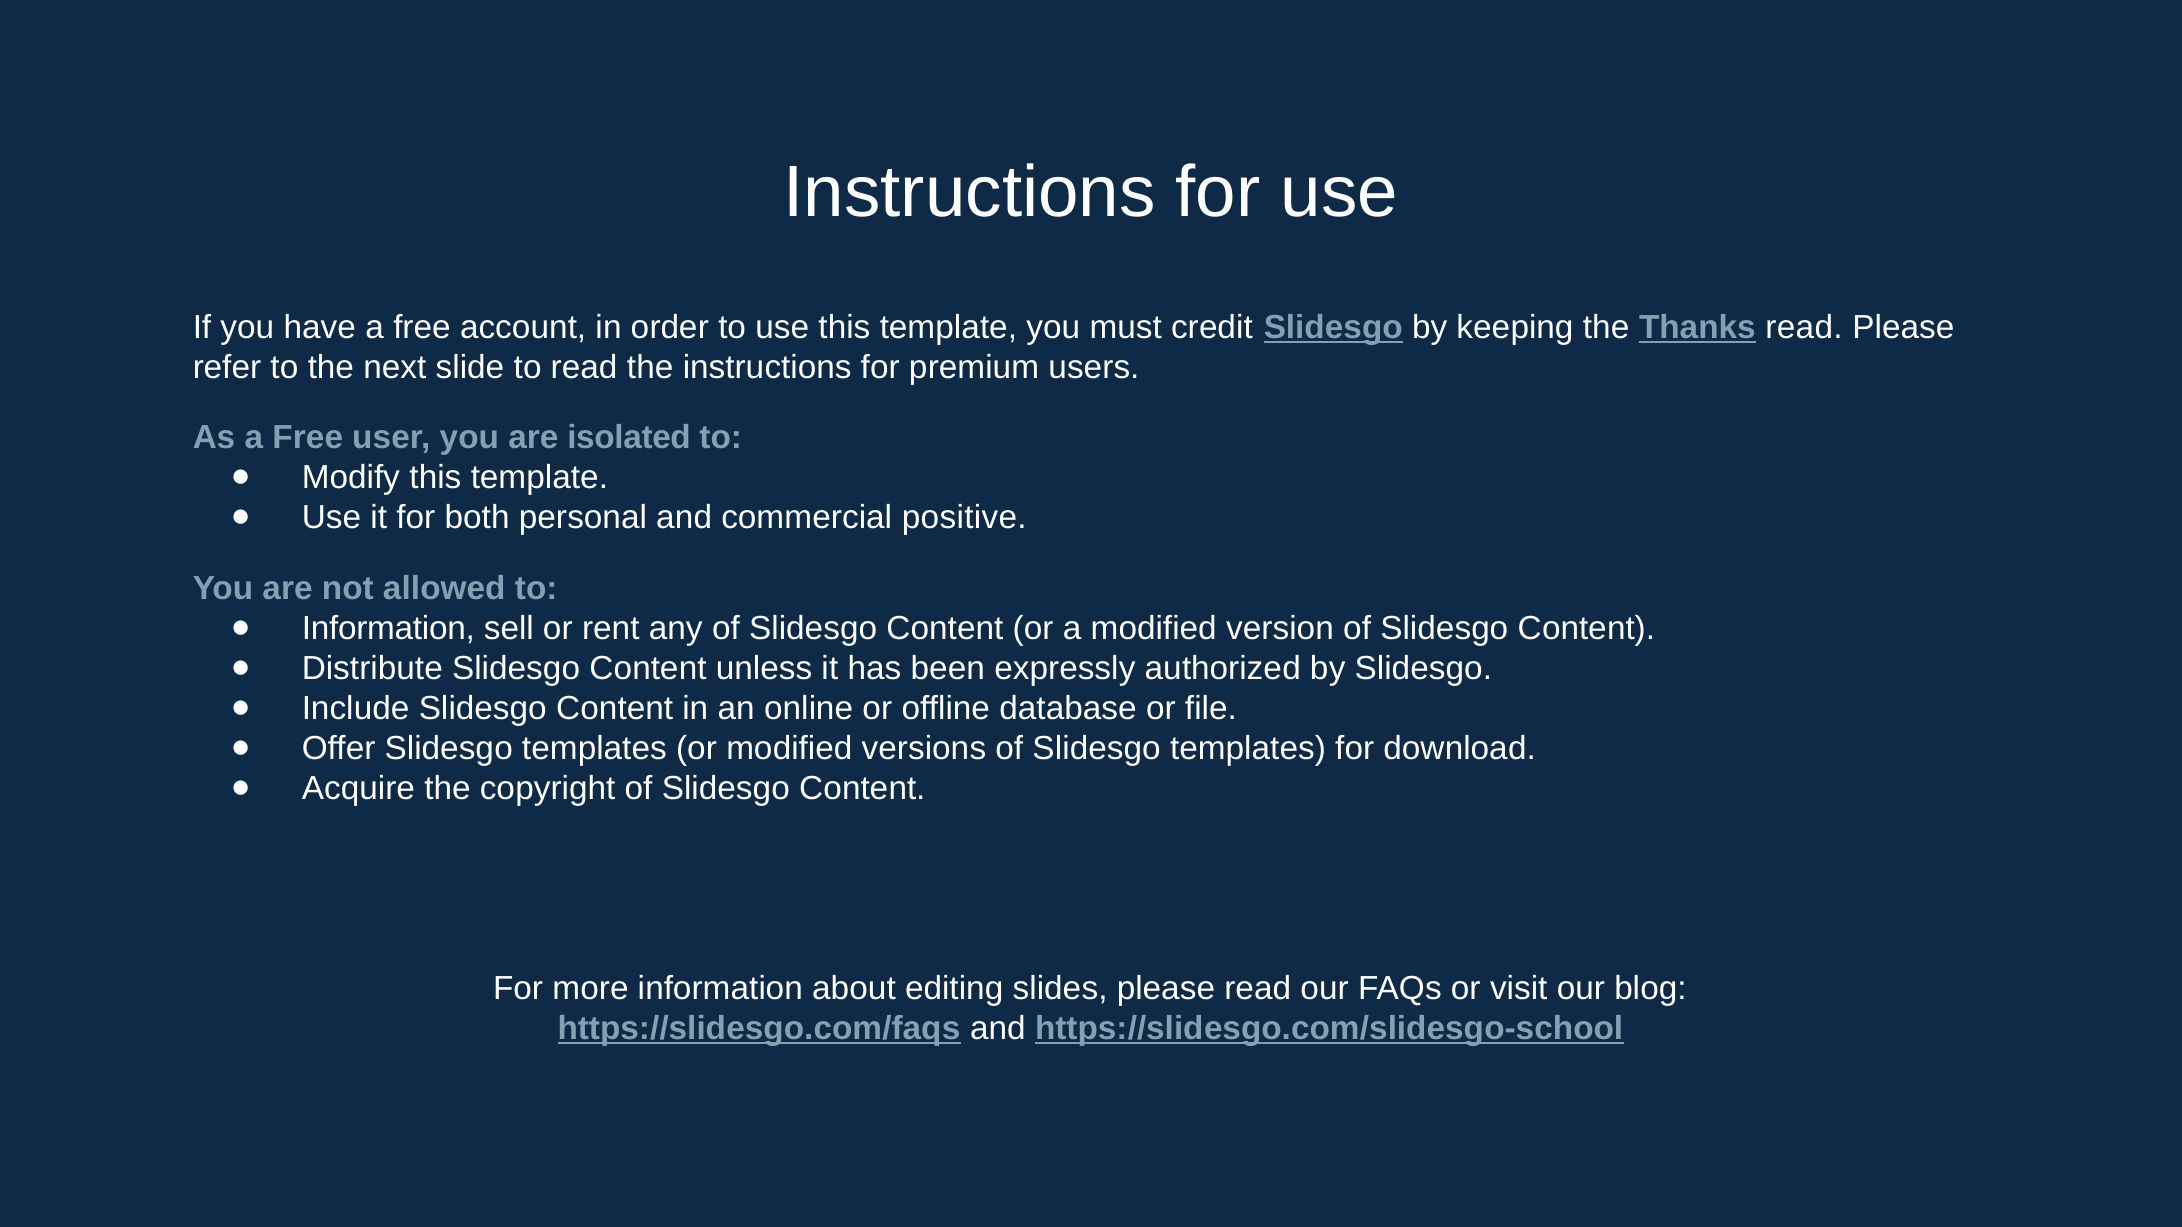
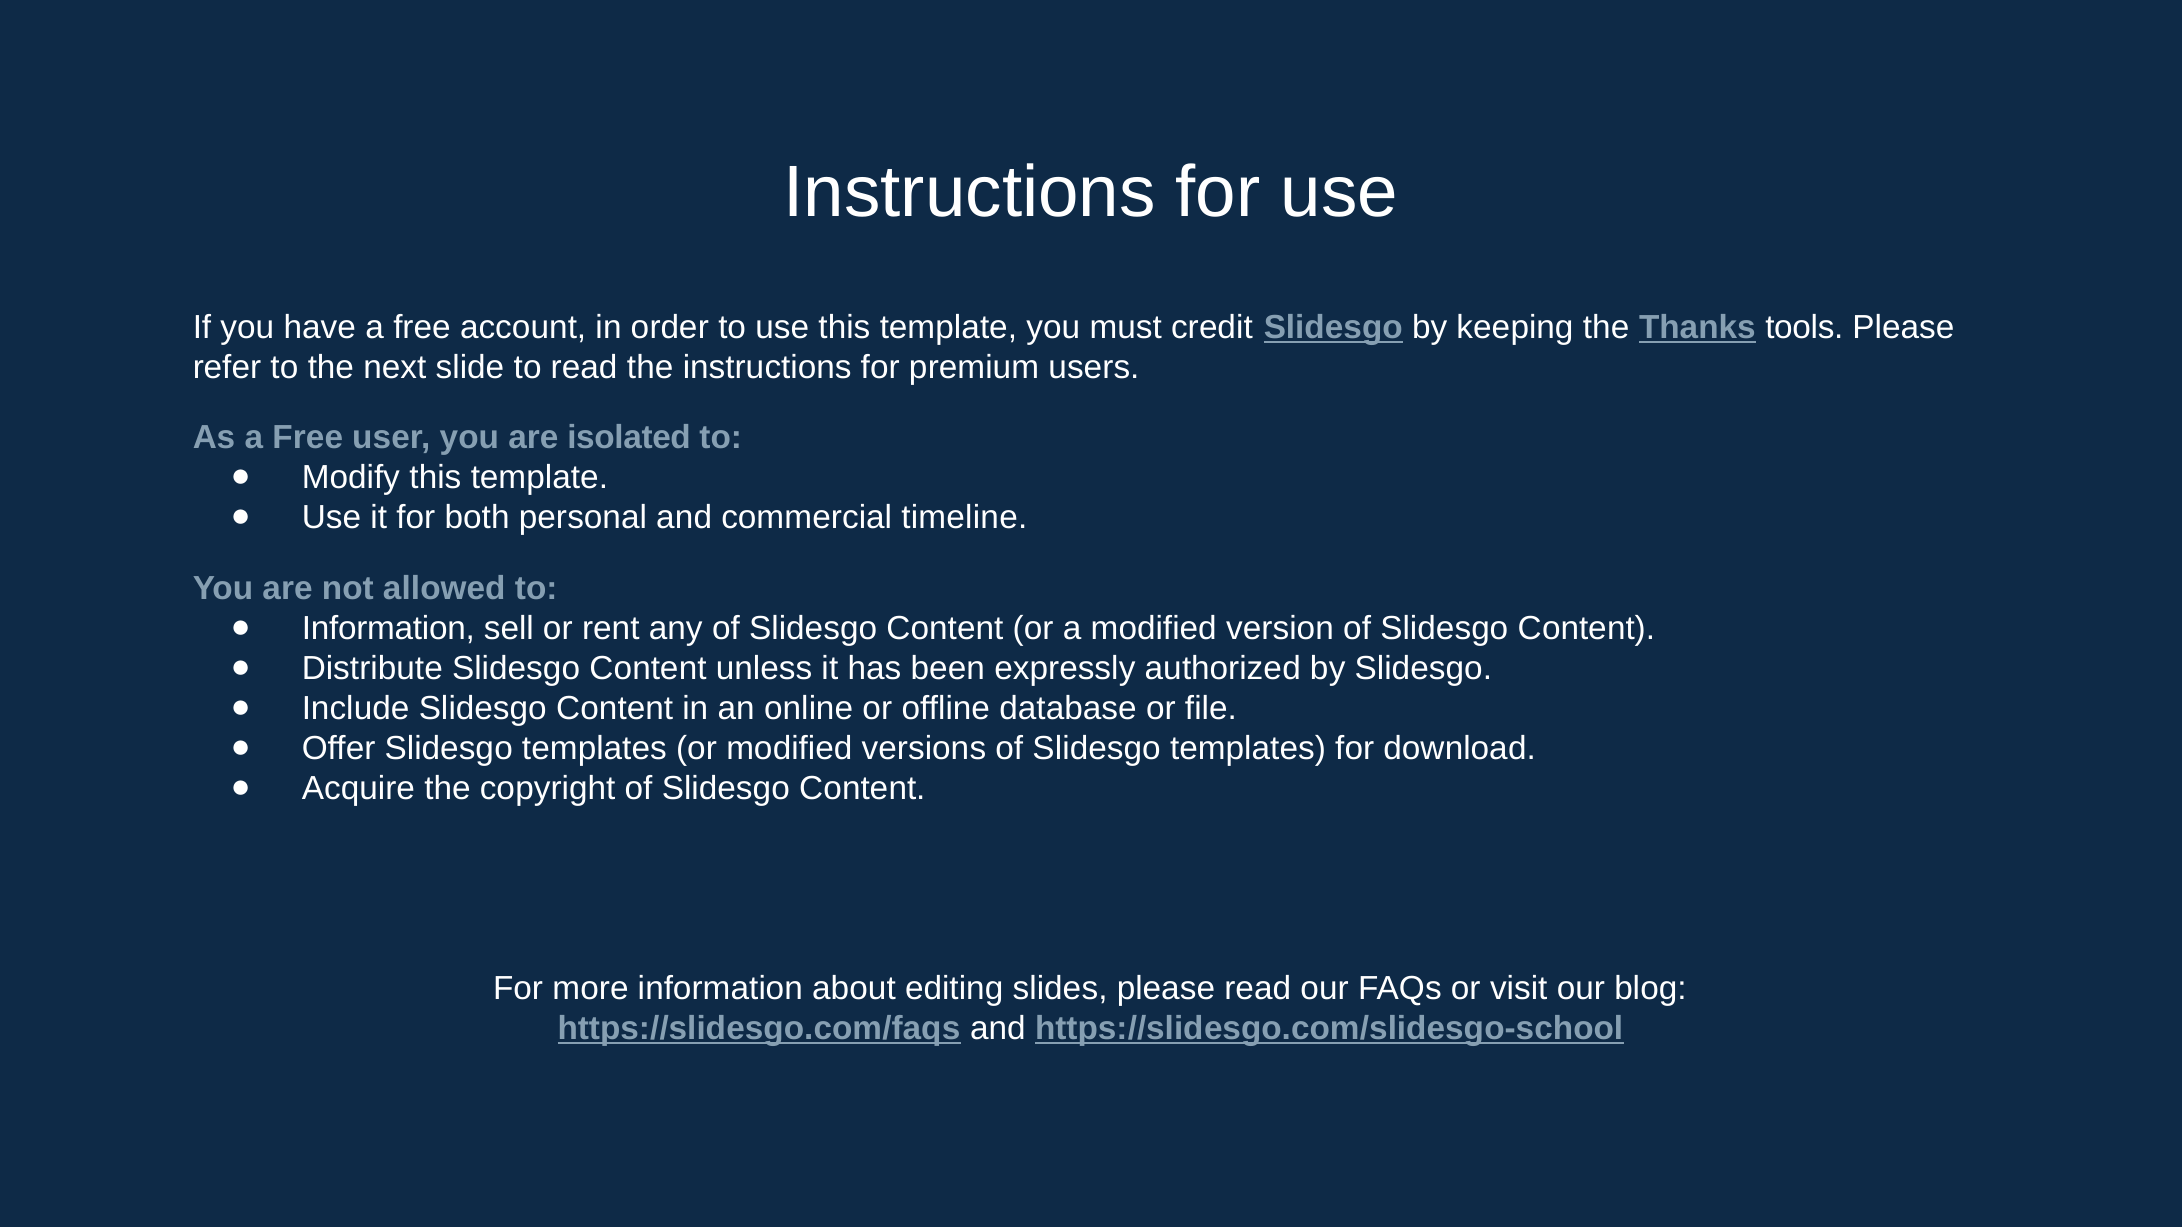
Thanks read: read -> tools
positive: positive -> timeline
